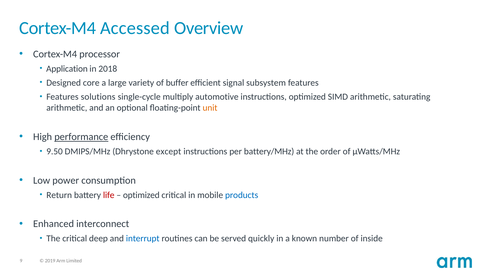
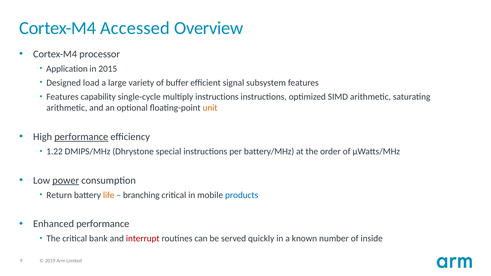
2018: 2018 -> 2015
core: core -> load
solutions: solutions -> capability
multiply automotive: automotive -> instructions
9.50: 9.50 -> 1.22
except: except -> special
power underline: none -> present
life colour: red -> orange
optimized at (141, 195): optimized -> branching
Enhanced interconnect: interconnect -> performance
deep: deep -> bank
interrupt colour: blue -> red
